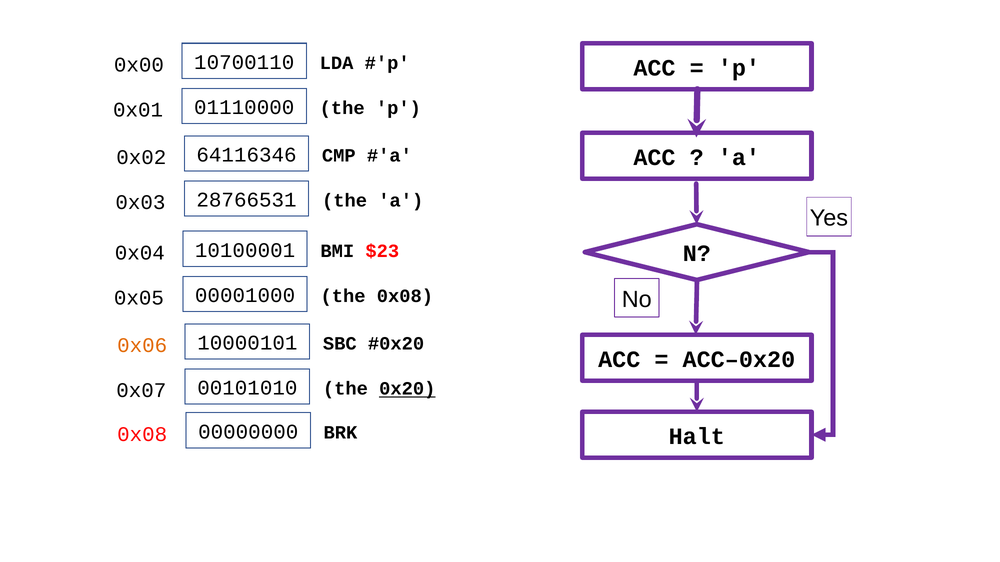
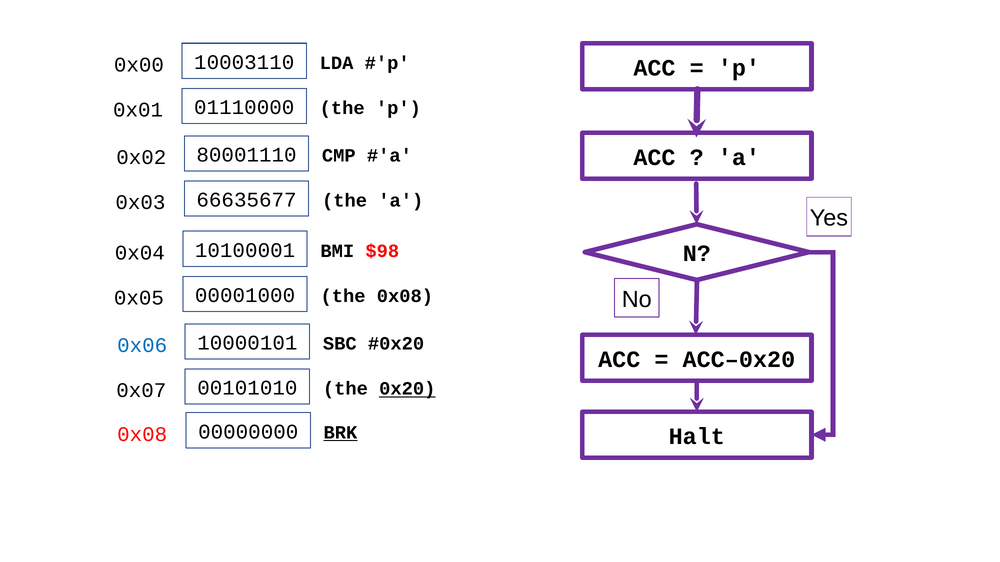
10700110: 10700110 -> 10003110
64116346: 64116346 -> 80001110
28766531: 28766531 -> 66635677
$23: $23 -> $98
0x06 colour: orange -> blue
BRK underline: none -> present
